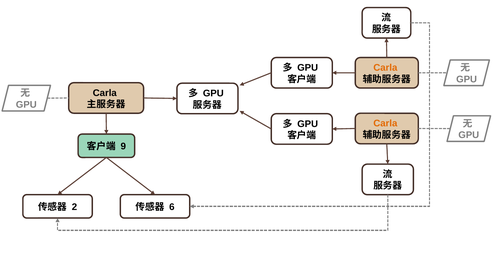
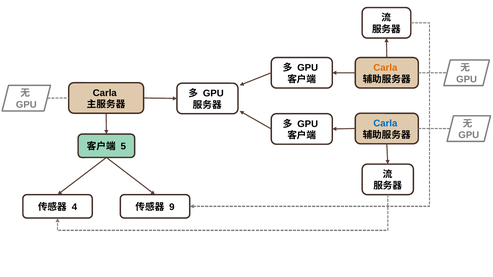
Carla at (385, 124) colour: orange -> blue
9: 9 -> 5
2: 2 -> 4
6: 6 -> 9
